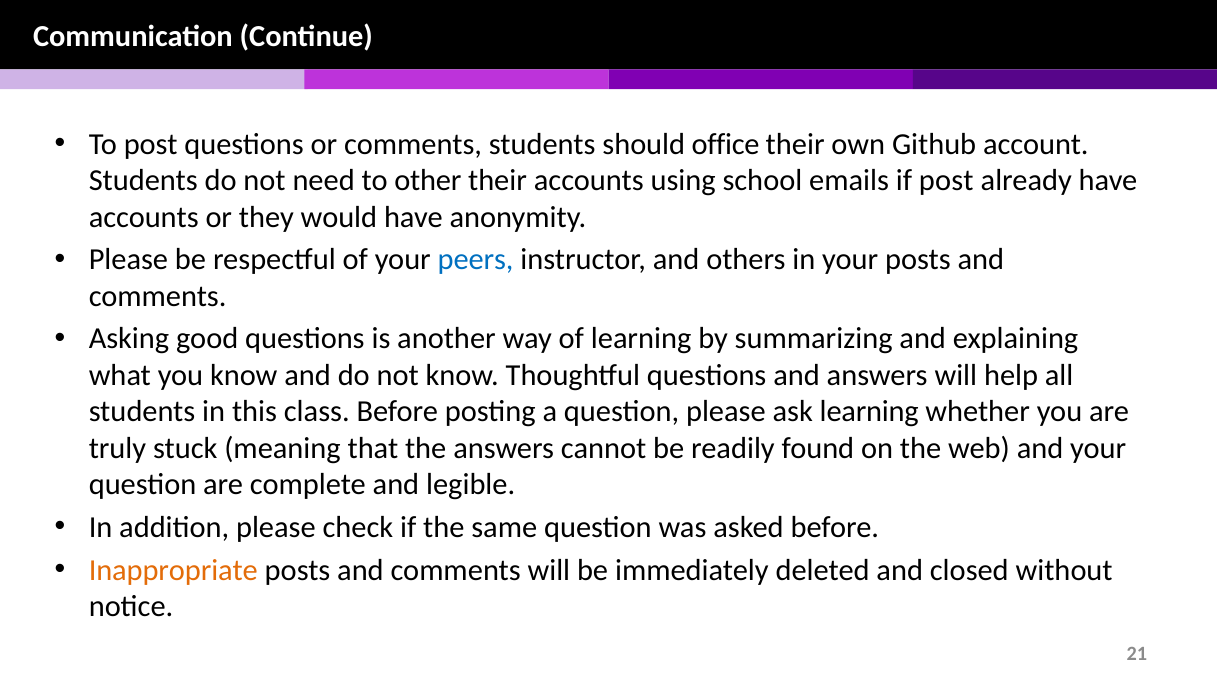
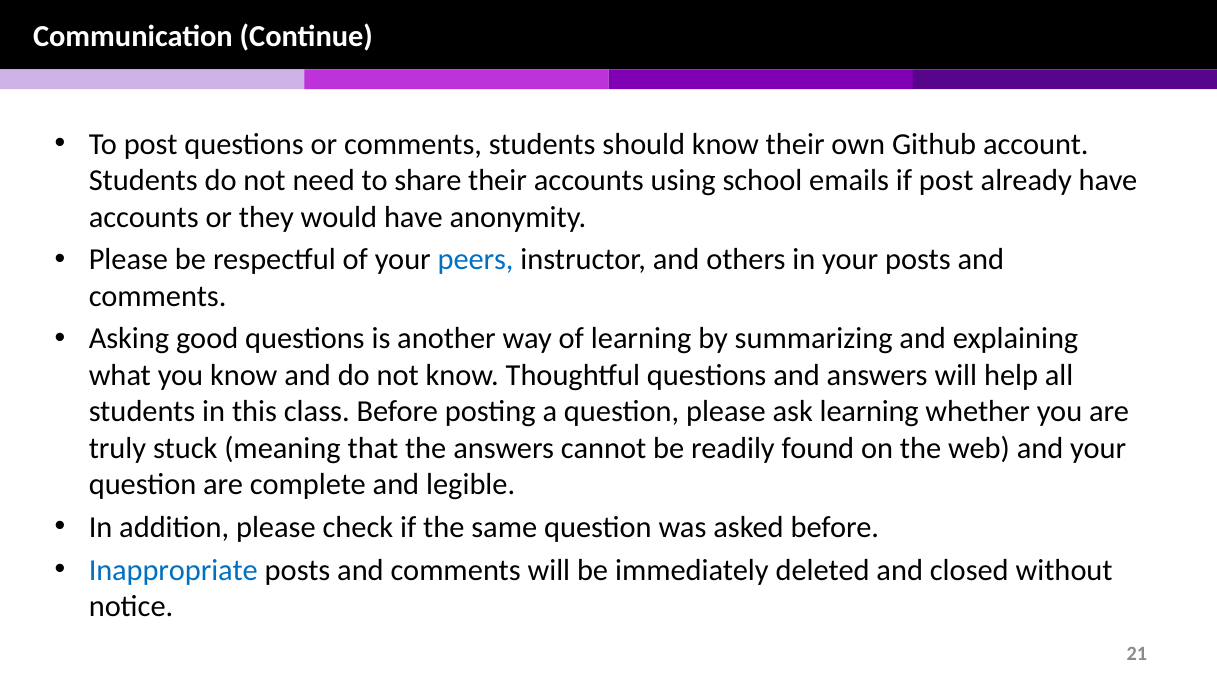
should office: office -> know
other: other -> share
Inappropriate colour: orange -> blue
